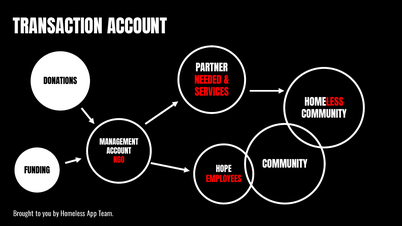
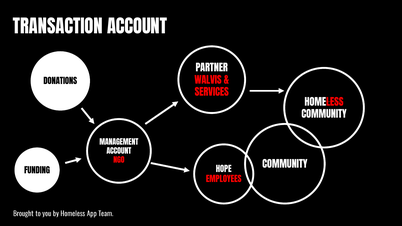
NEEDED: NEEDED -> WALVIS
